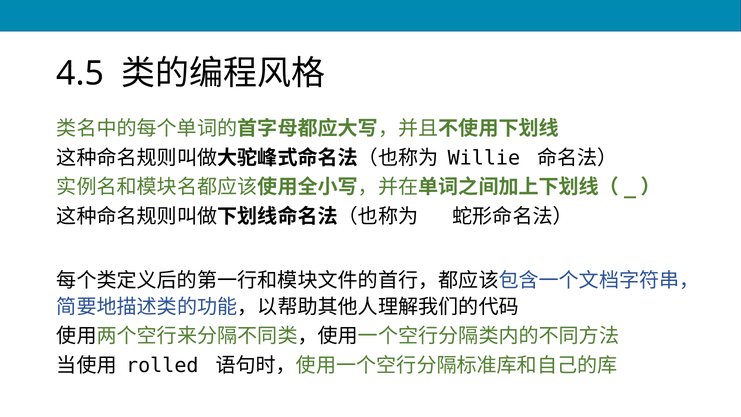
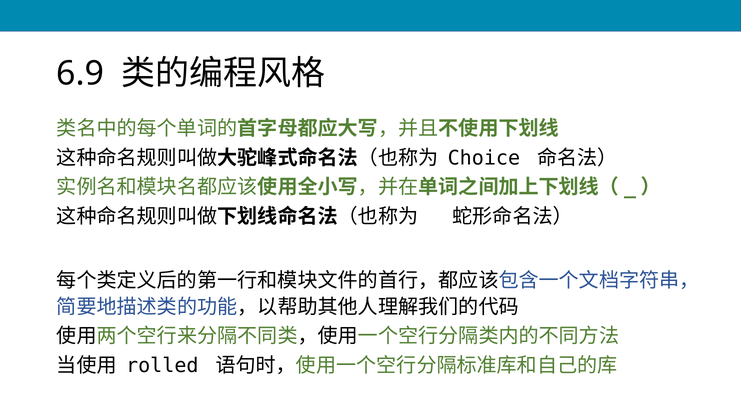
4.5: 4.5 -> 6.9
Willie: Willie -> Choice
